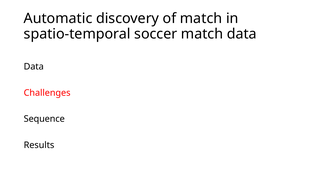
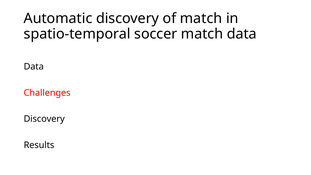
Sequence at (44, 119): Sequence -> Discovery
